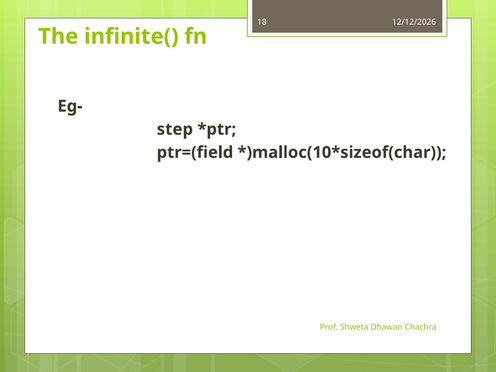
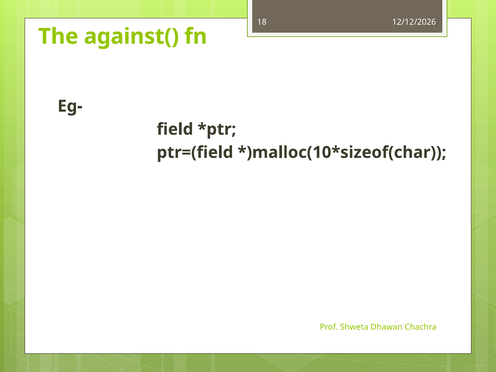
infinite(: infinite( -> against(
step: step -> field
